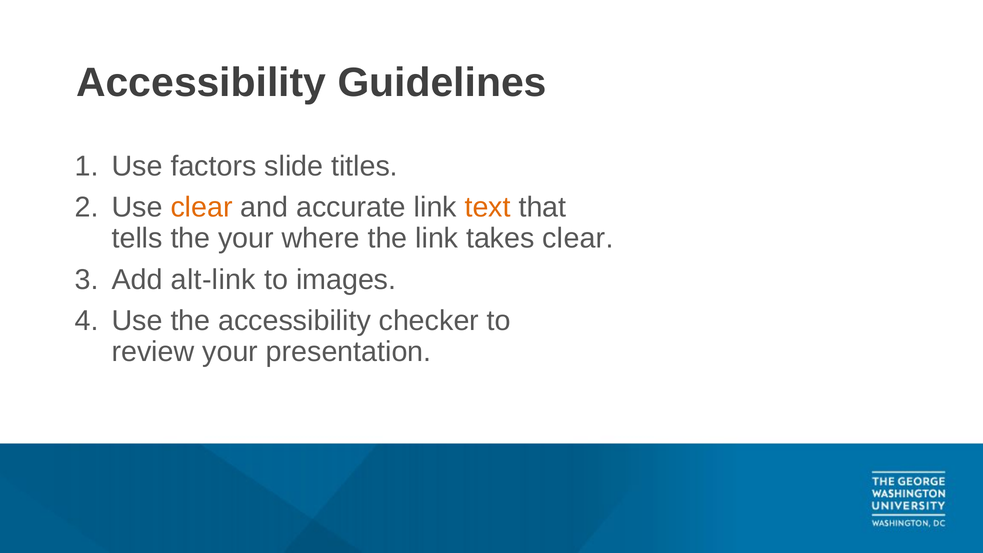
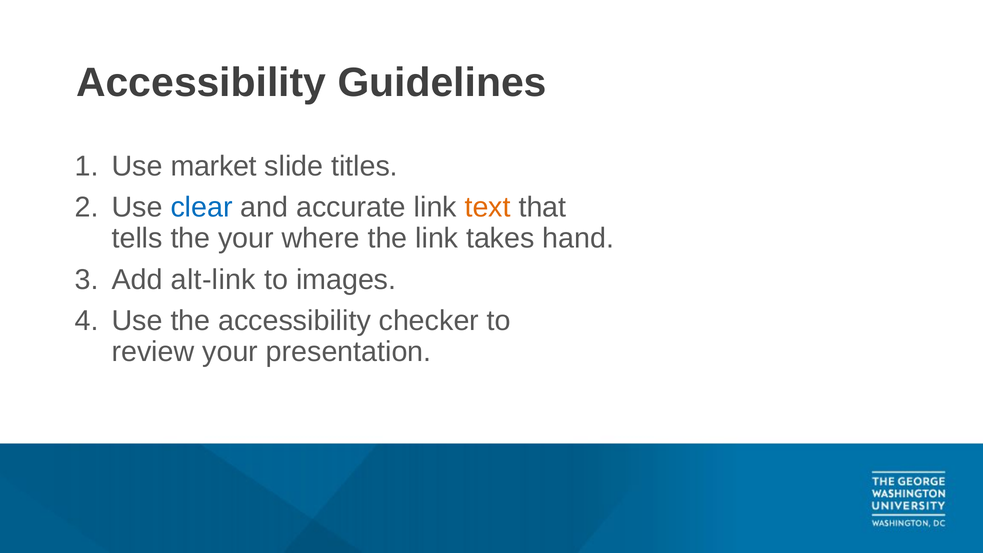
factors: factors -> market
clear at (202, 207) colour: orange -> blue
takes clear: clear -> hand
